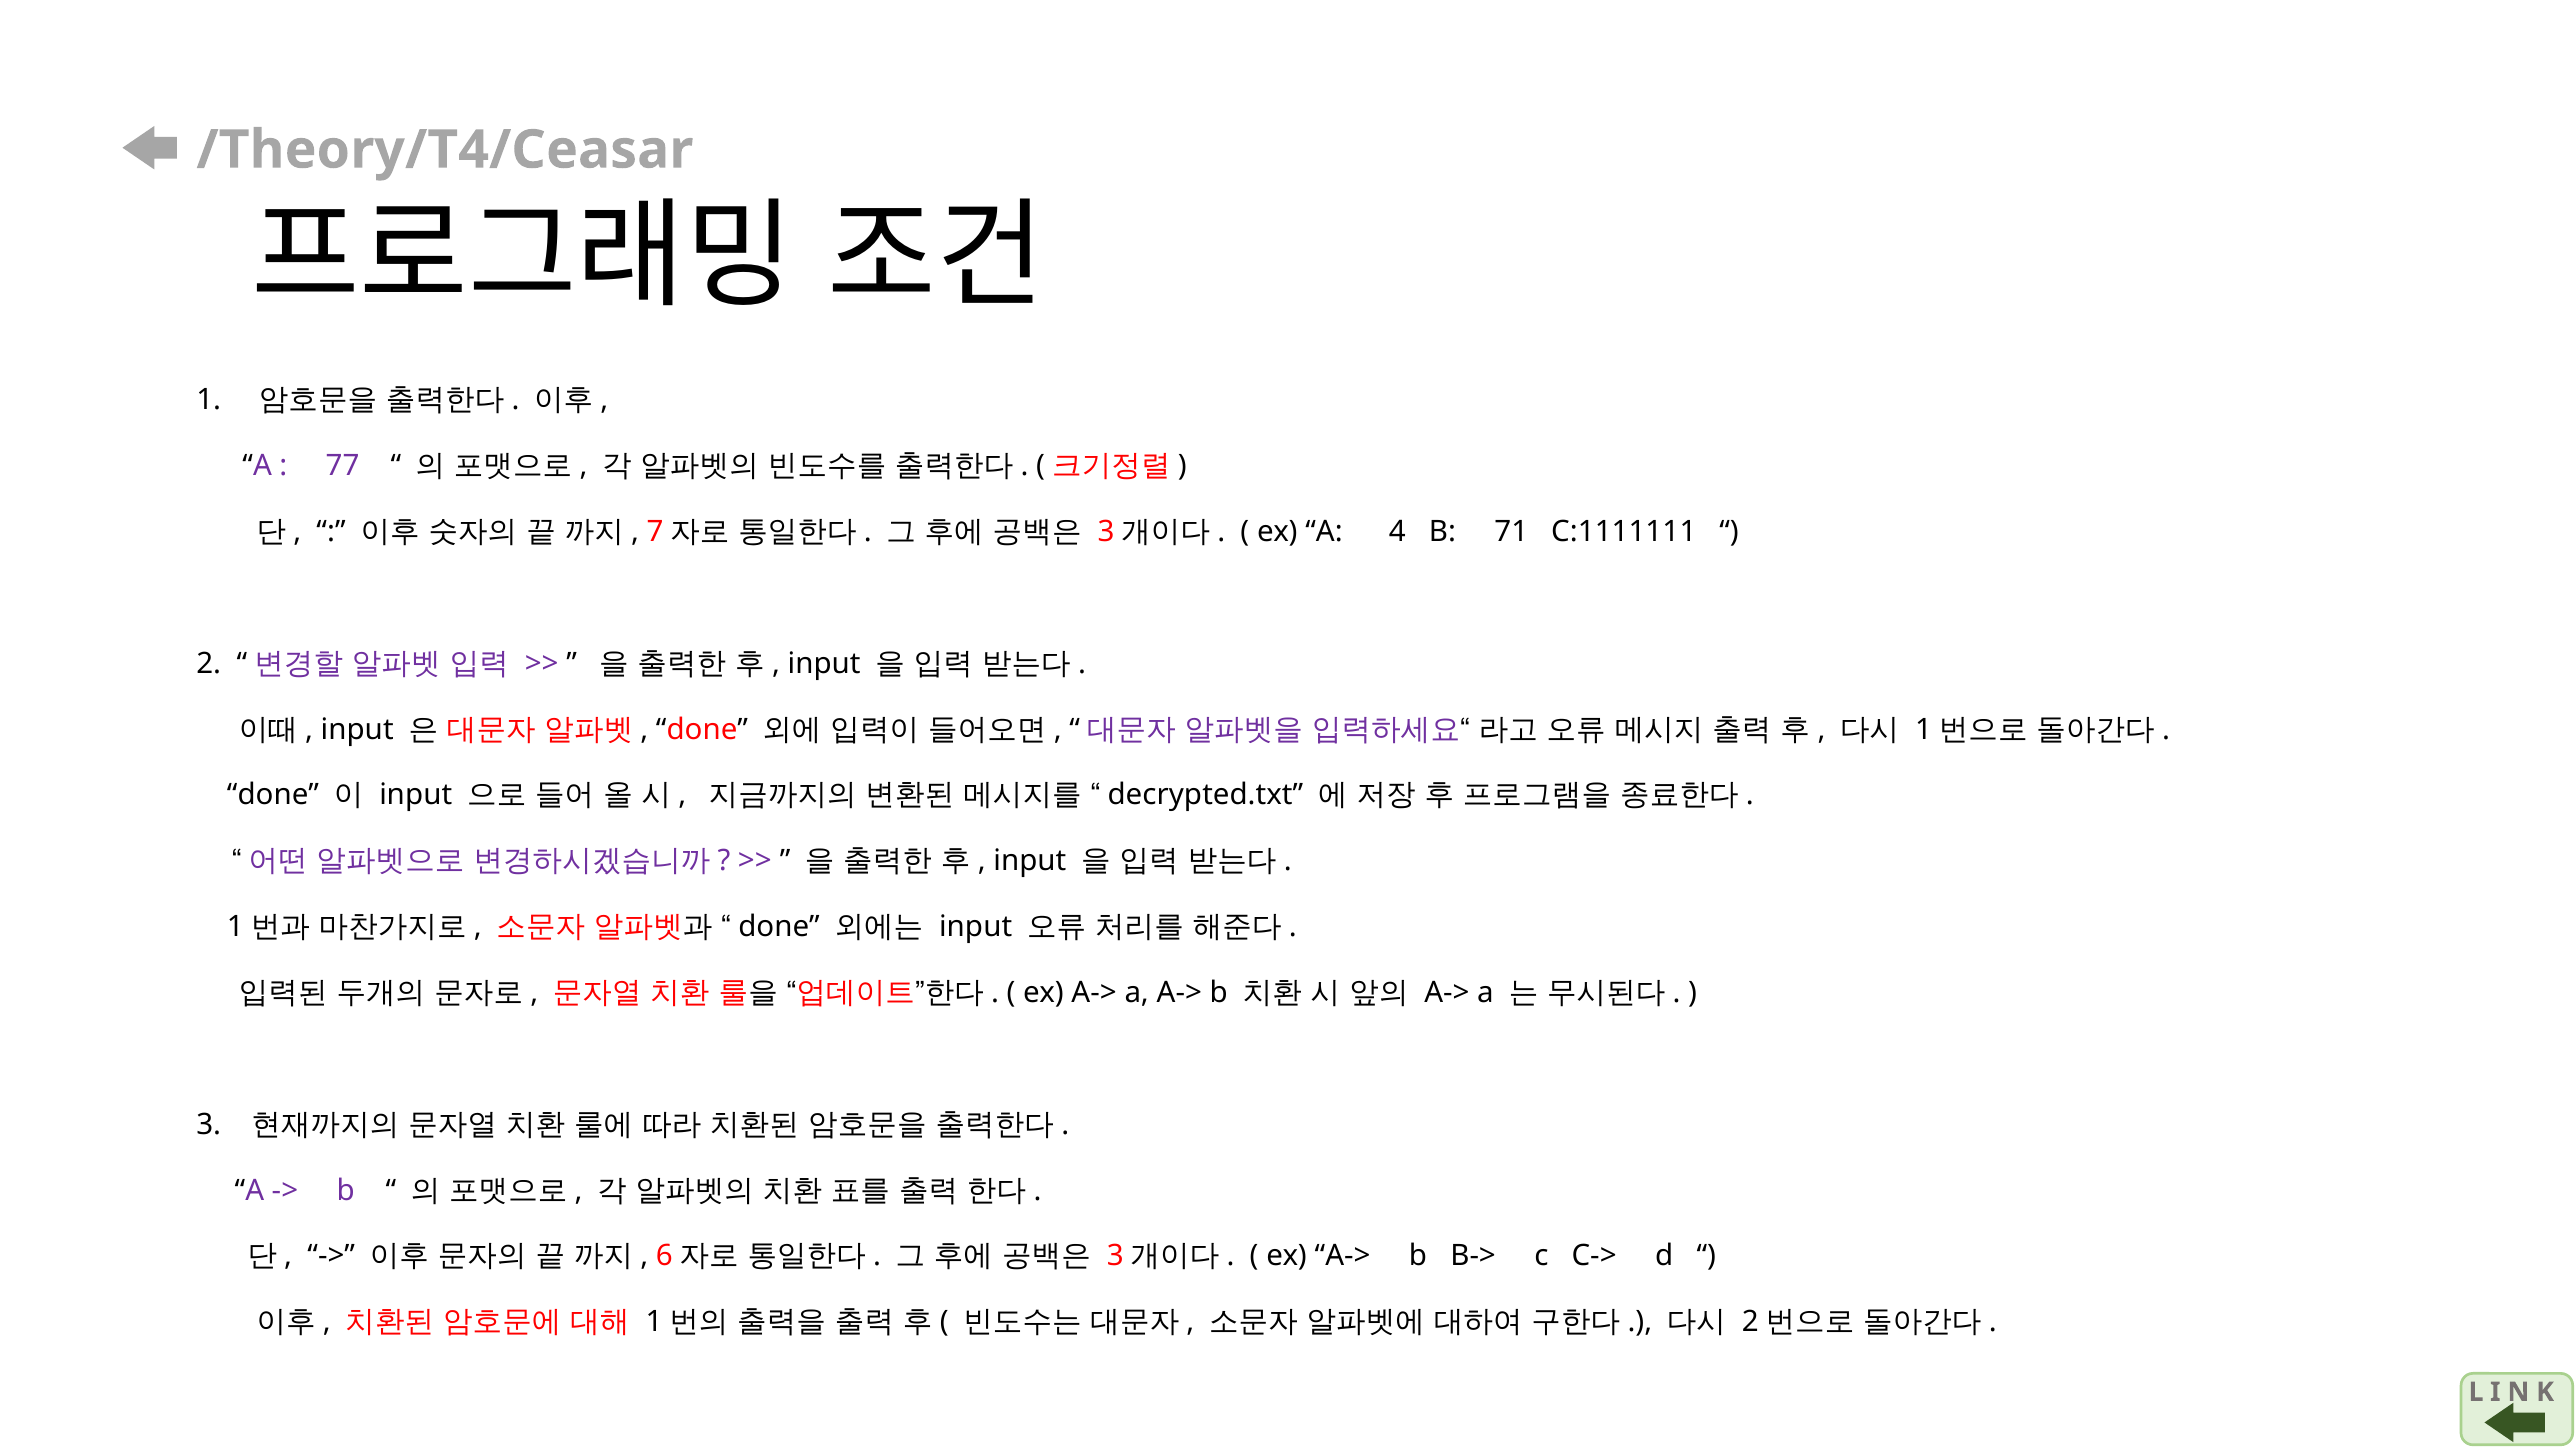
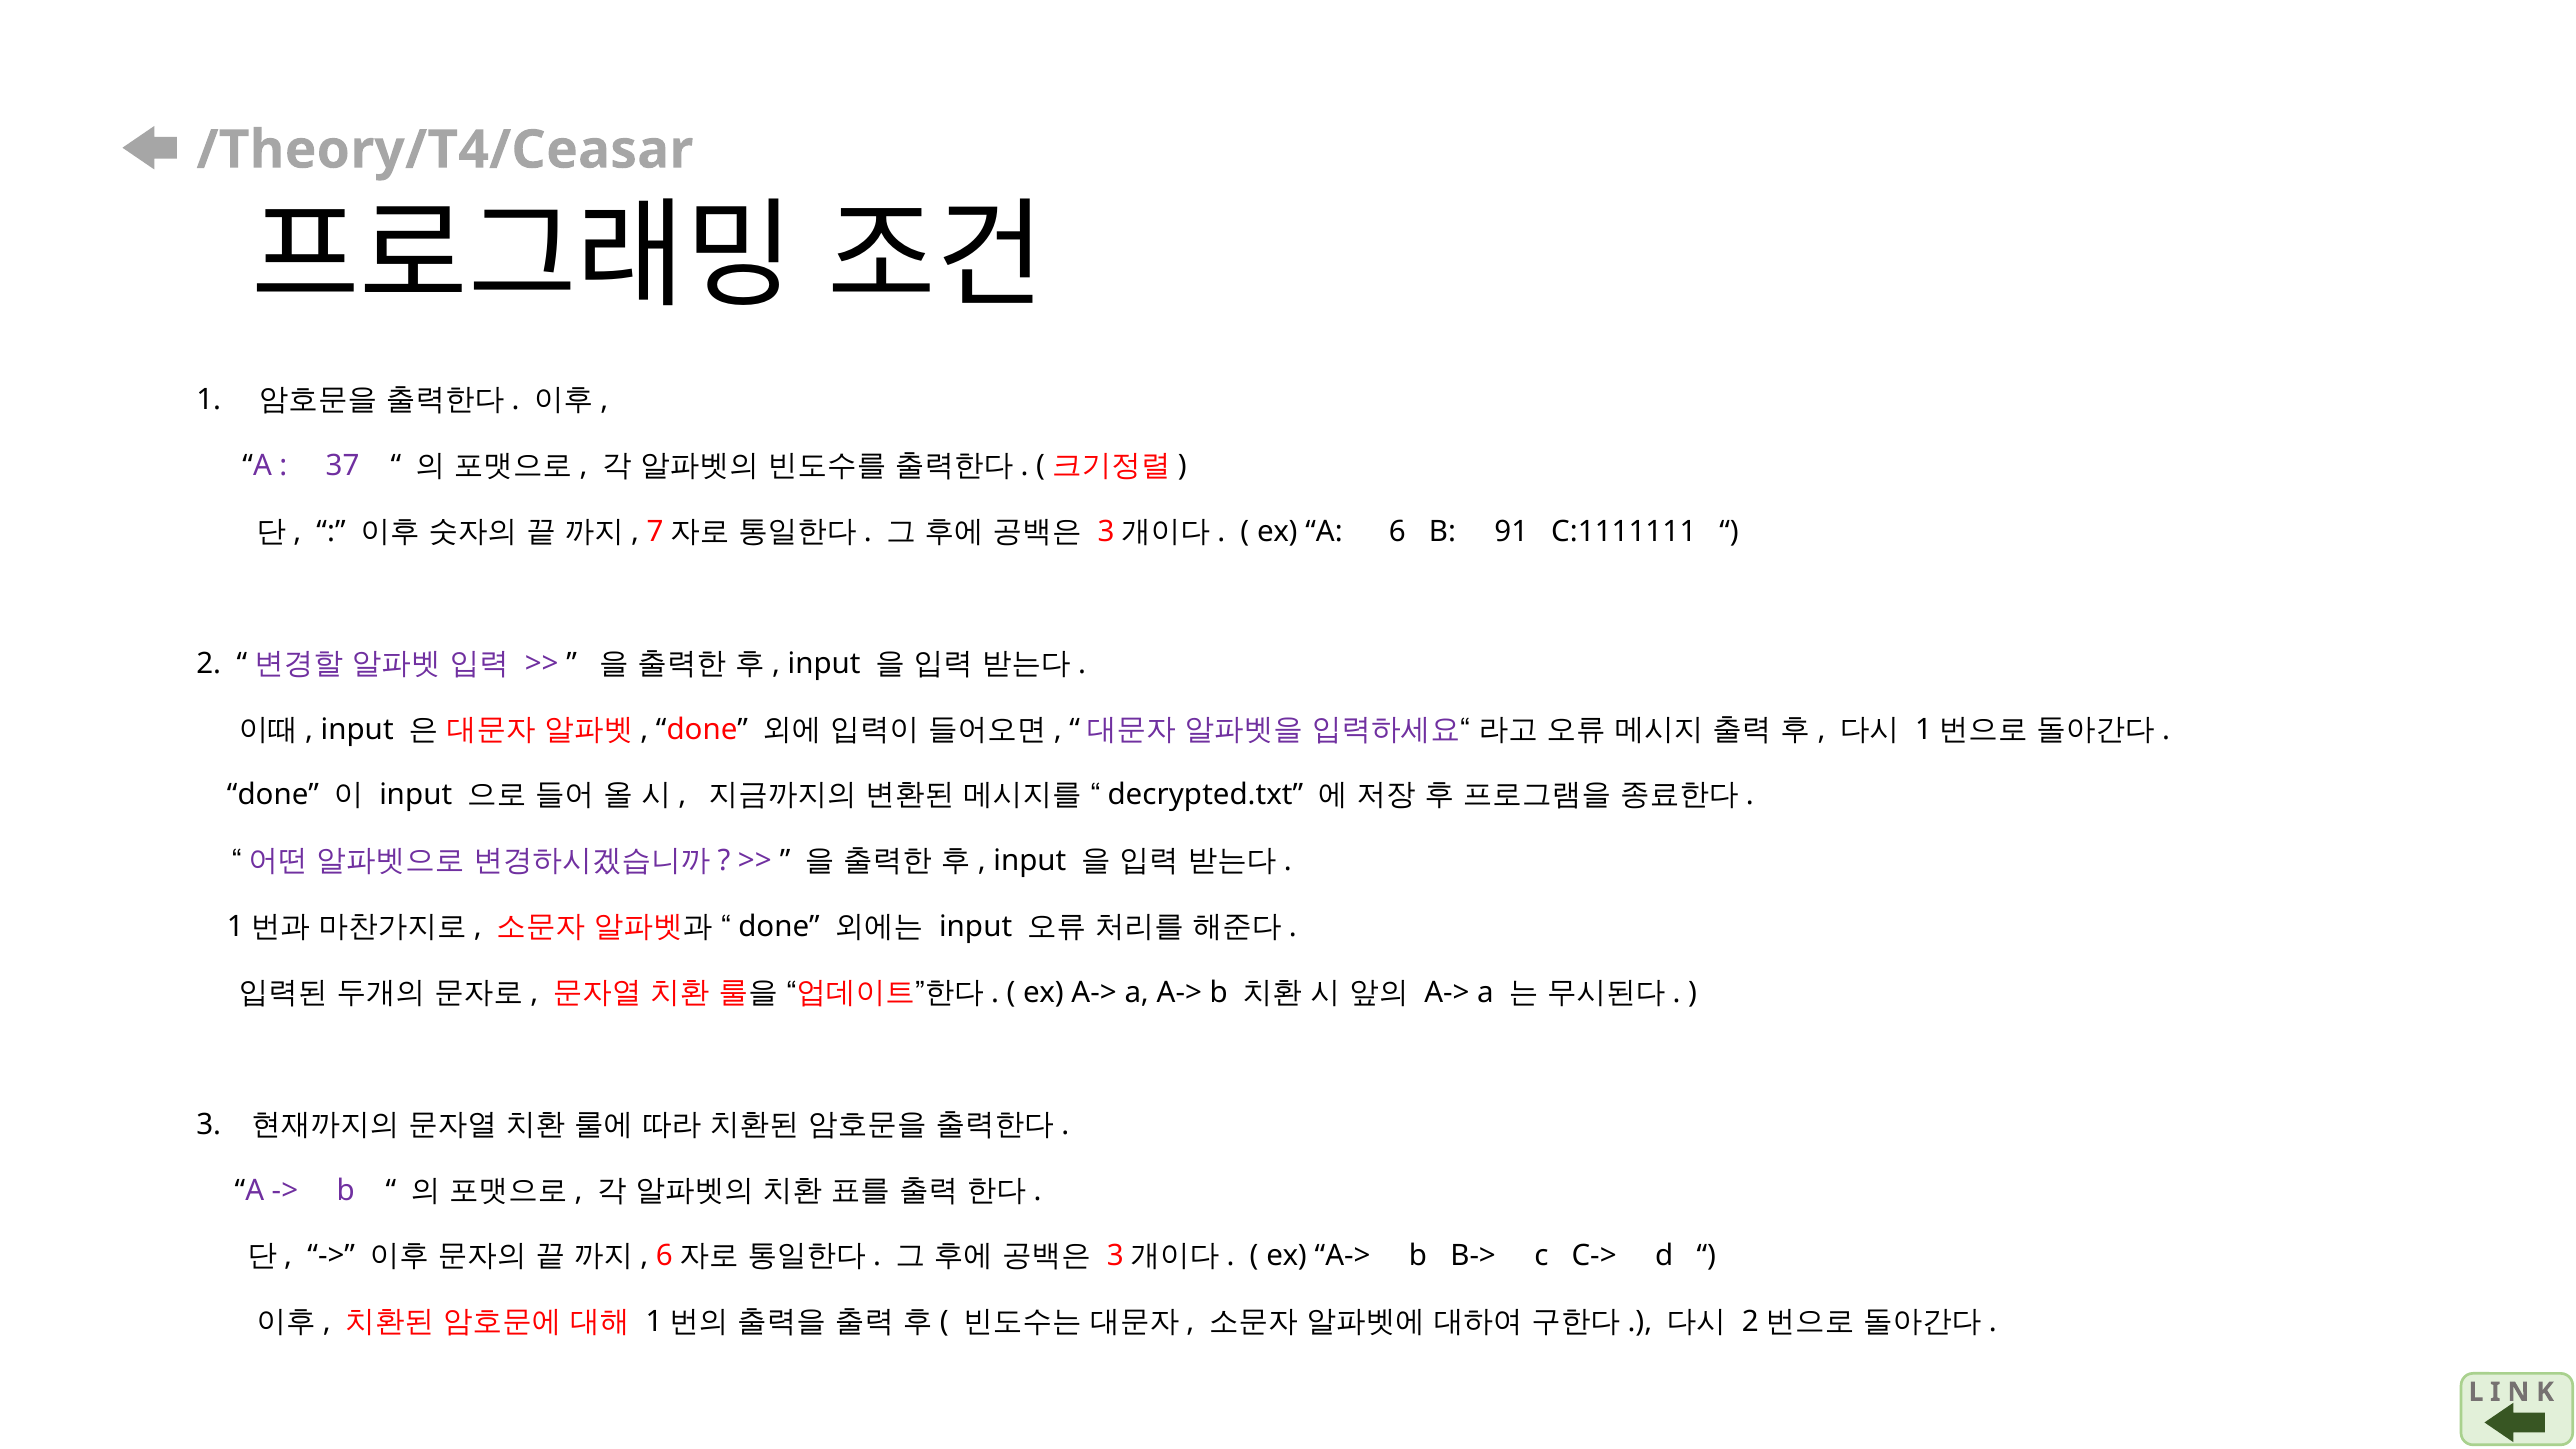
77: 77 -> 37
4: 4 -> 6
71: 71 -> 91
